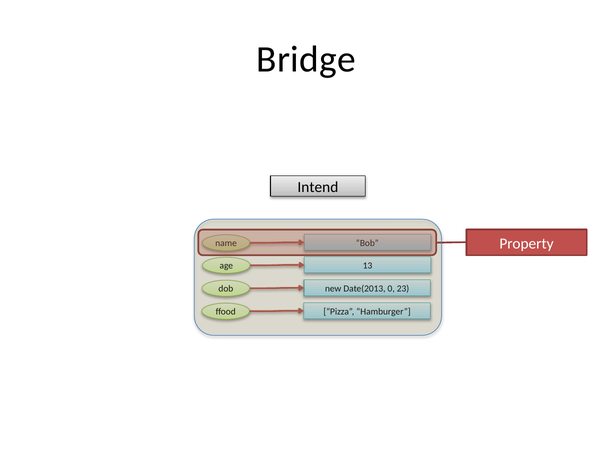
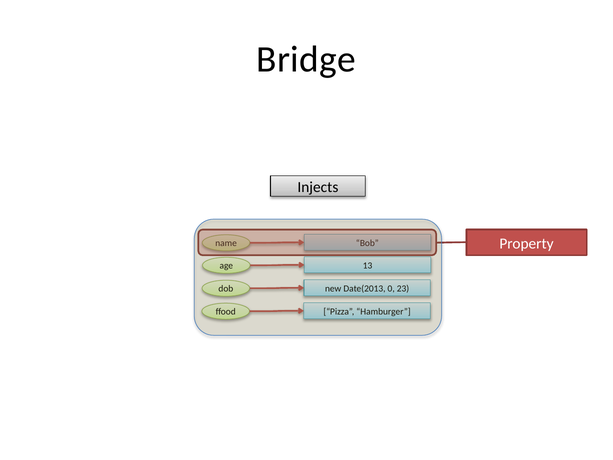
Intend: Intend -> Injects
